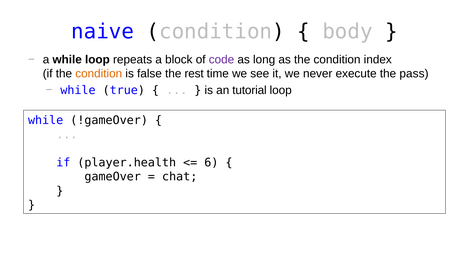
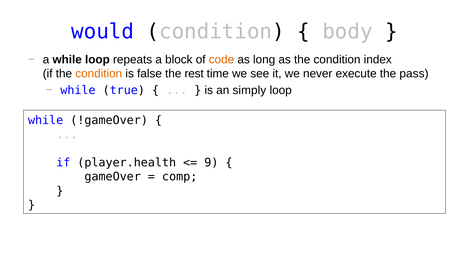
naive: naive -> would
code colour: purple -> orange
tutorial: tutorial -> simply
6: 6 -> 9
chat: chat -> comp
